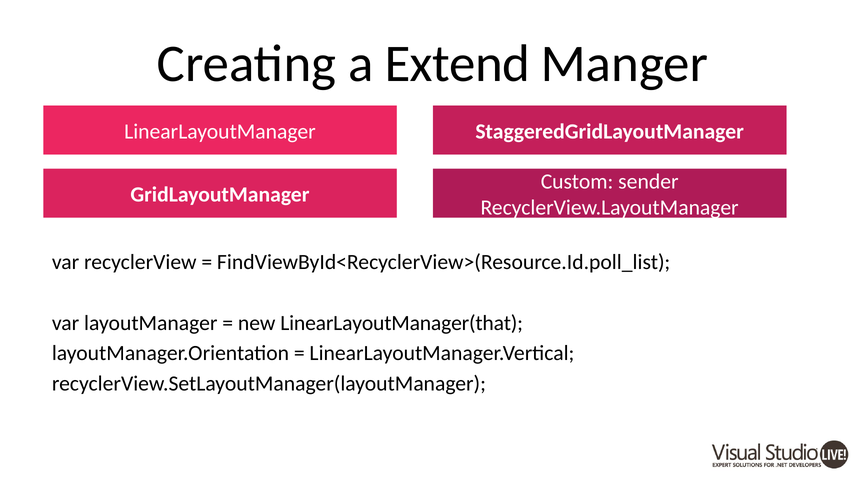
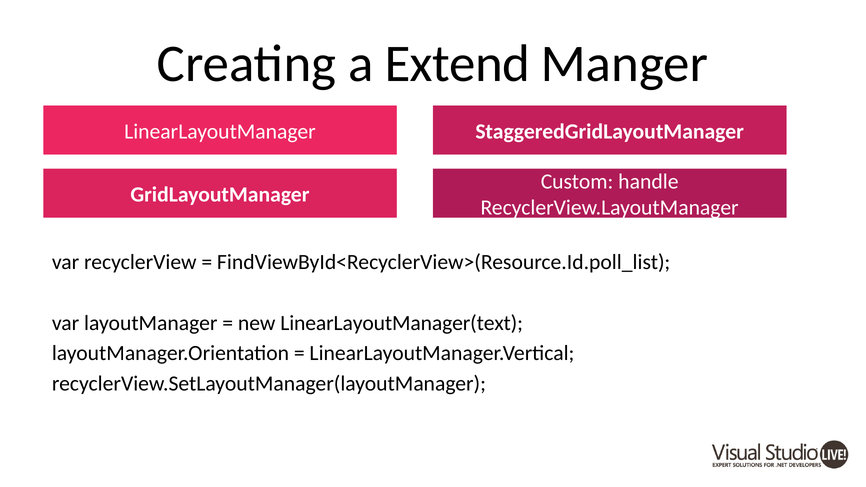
sender: sender -> handle
LinearLayoutManager(that: LinearLayoutManager(that -> LinearLayoutManager(text
